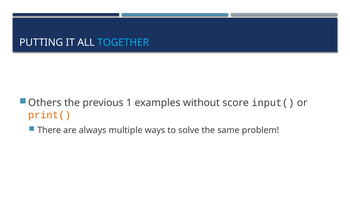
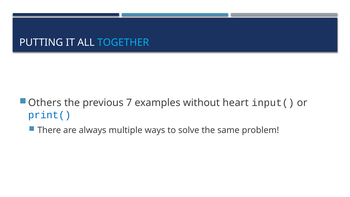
1: 1 -> 7
score: score -> heart
print( colour: orange -> blue
